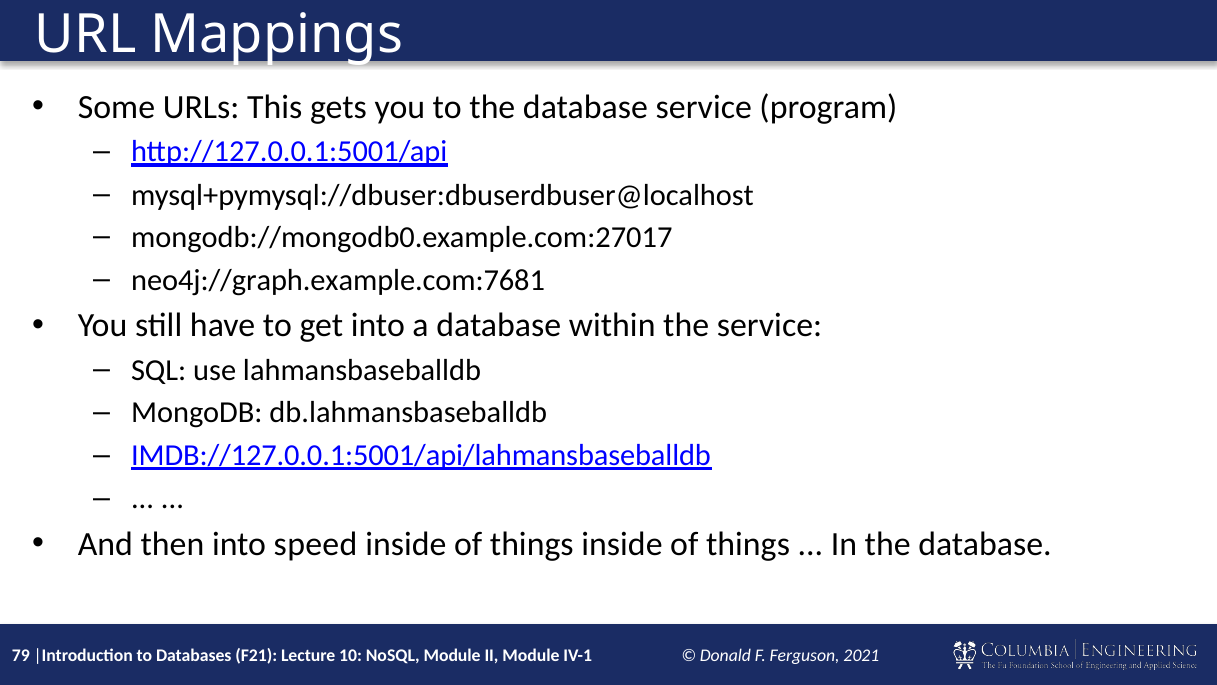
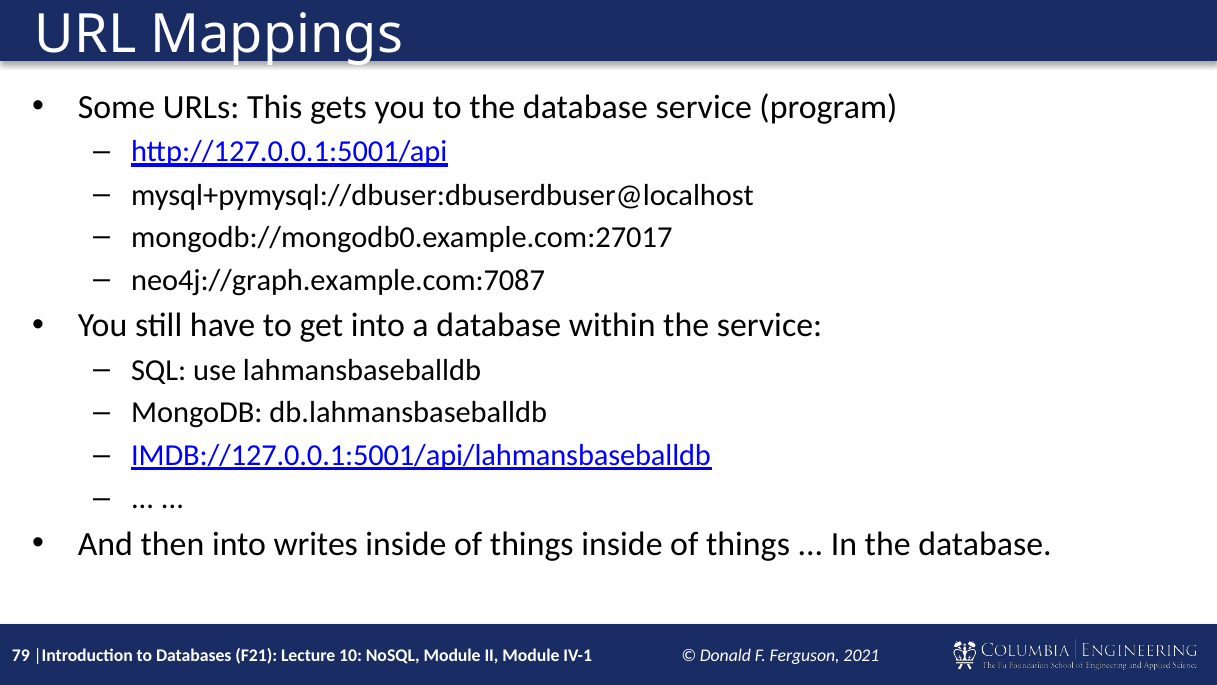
neo4j://graph.example.com:7681: neo4j://graph.example.com:7681 -> neo4j://graph.example.com:7087
speed: speed -> writes
